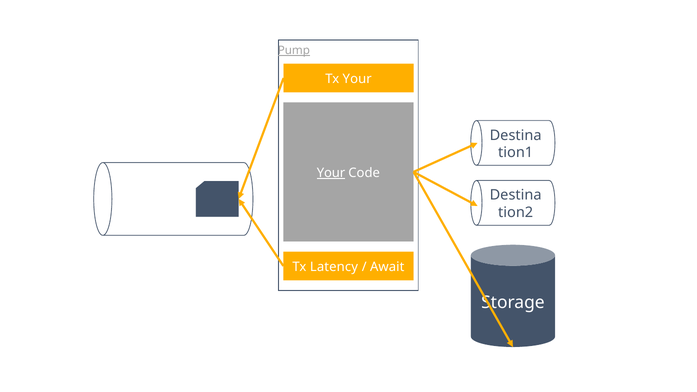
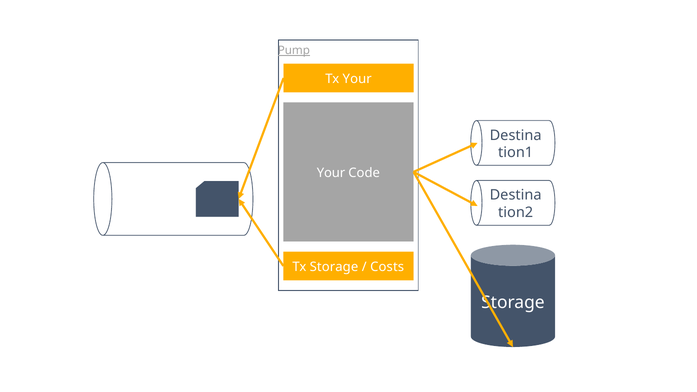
Your at (331, 173) underline: present -> none
Tx Latency: Latency -> Storage
Await: Await -> Costs
